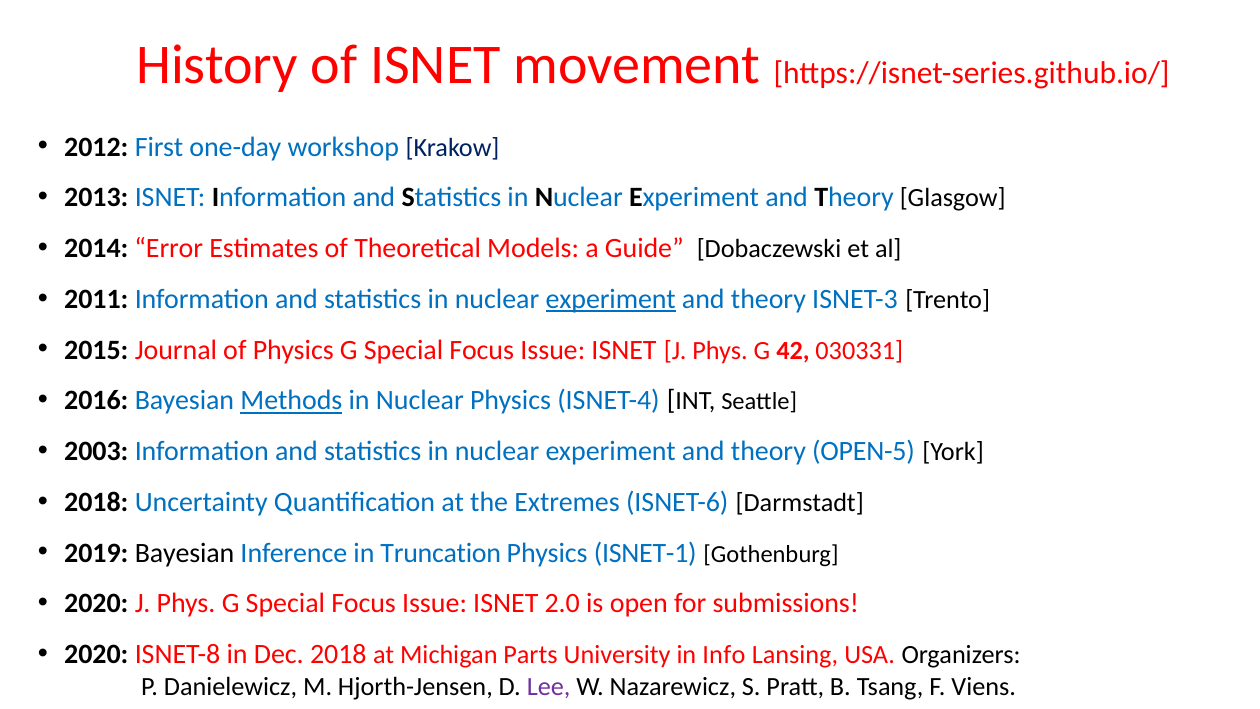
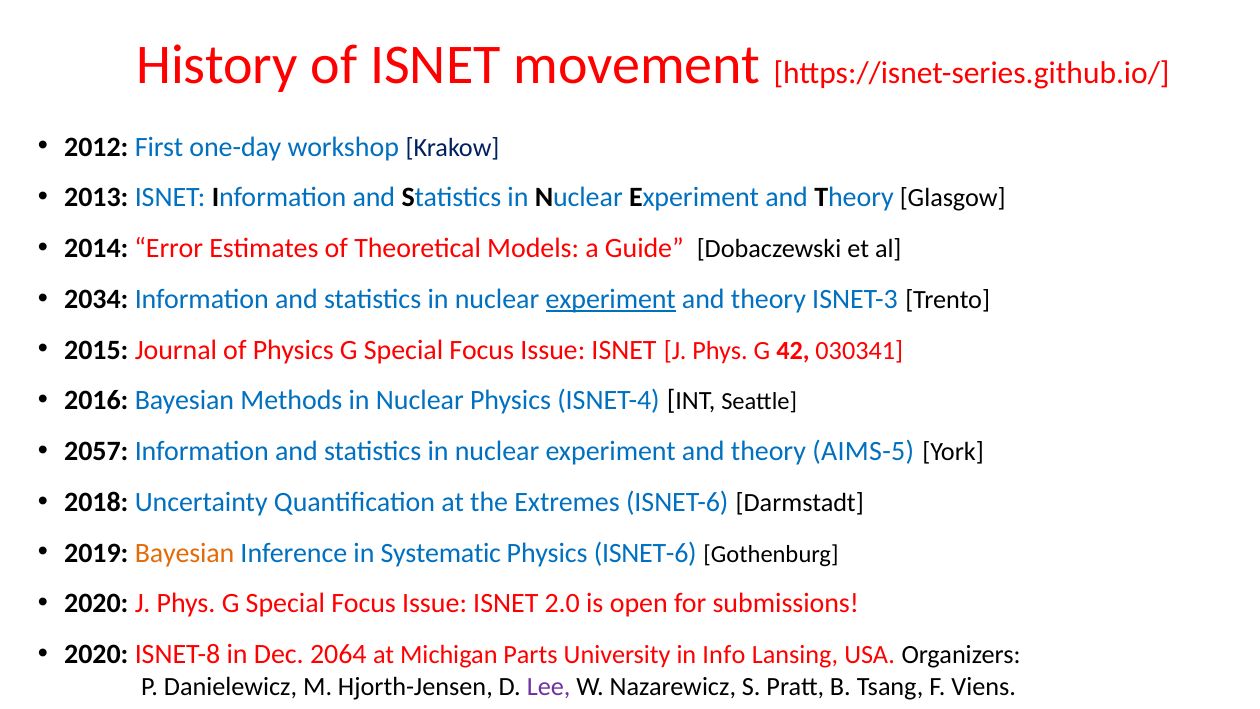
2011: 2011 -> 2034
030331: 030331 -> 030341
Methods underline: present -> none
2003: 2003 -> 2057
OPEN-5: OPEN-5 -> AIMS-5
Bayesian at (185, 553) colour: black -> orange
Truncation: Truncation -> Systematic
Physics ISNET-1: ISNET-1 -> ISNET-6
Dec 2018: 2018 -> 2064
